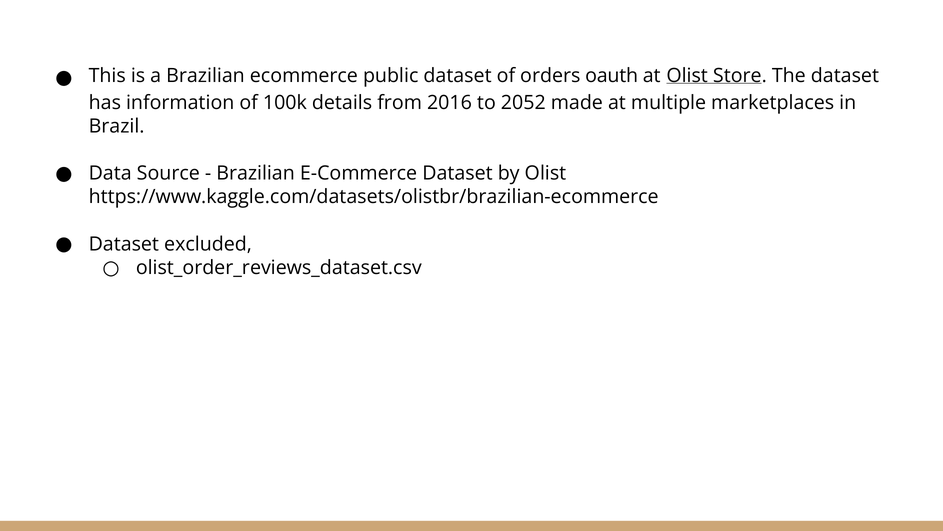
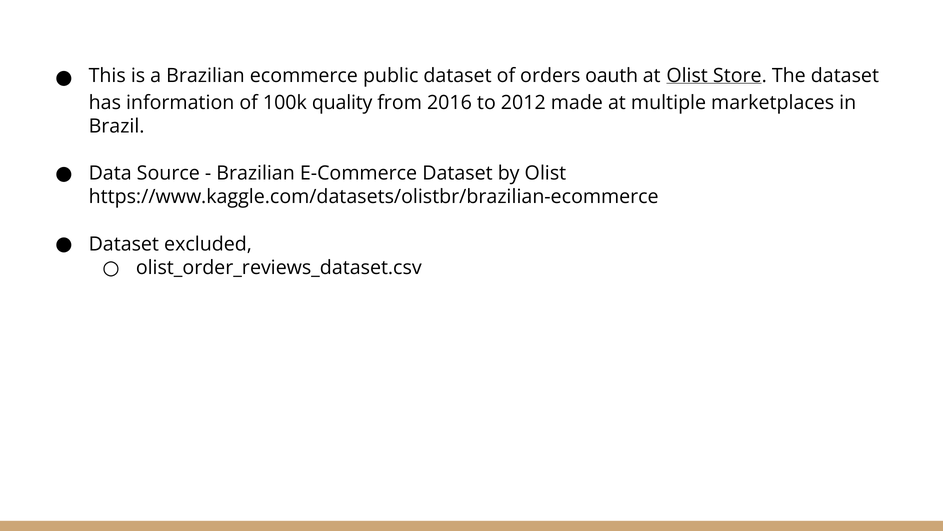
details: details -> quality
2052: 2052 -> 2012
